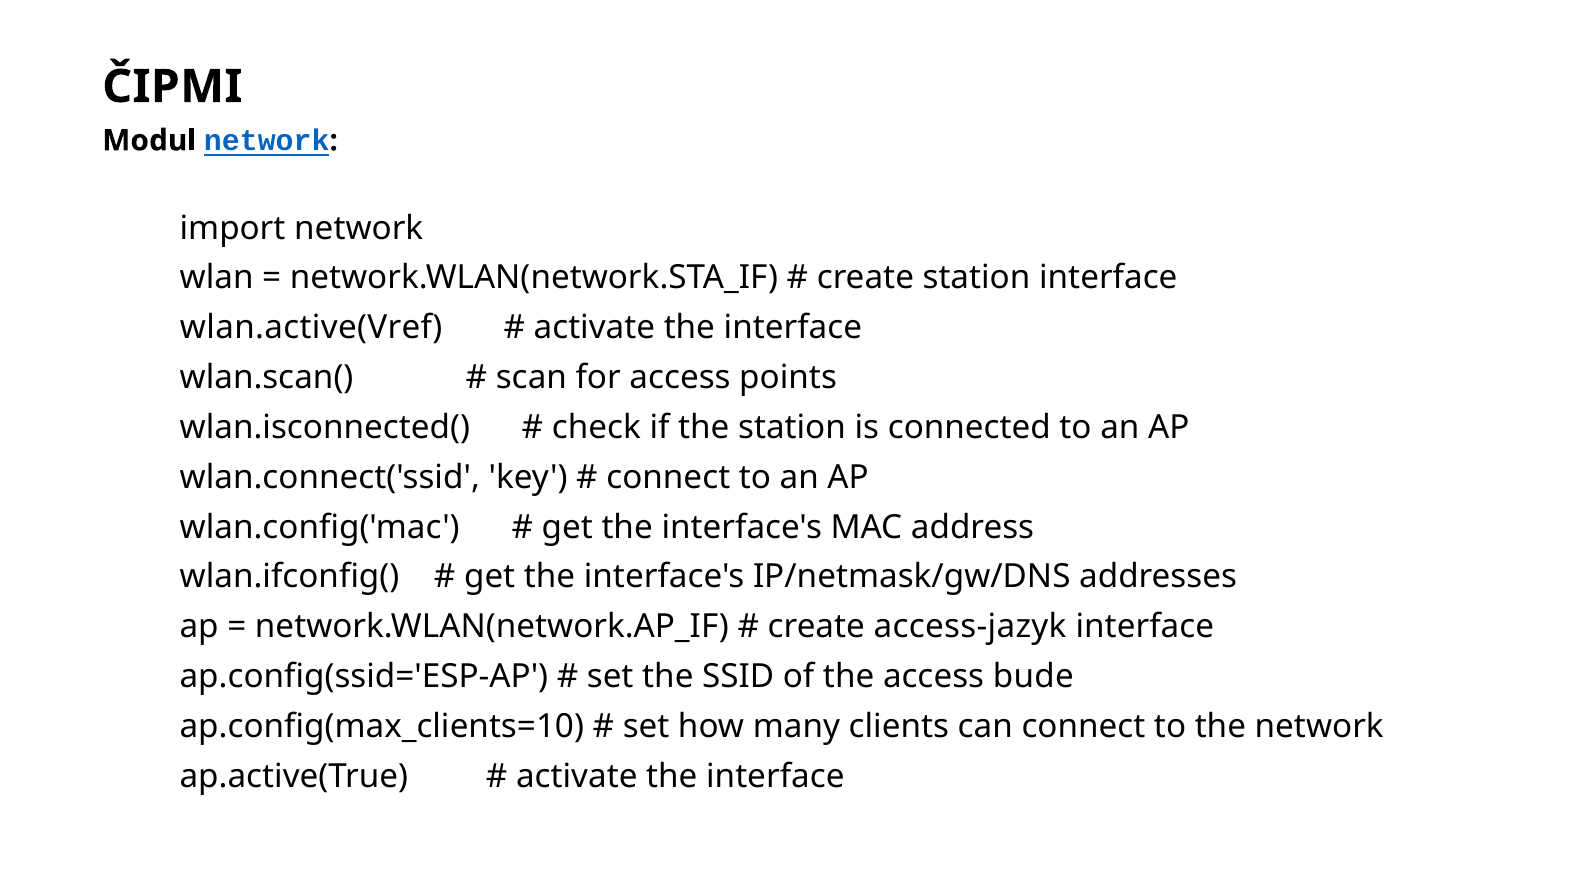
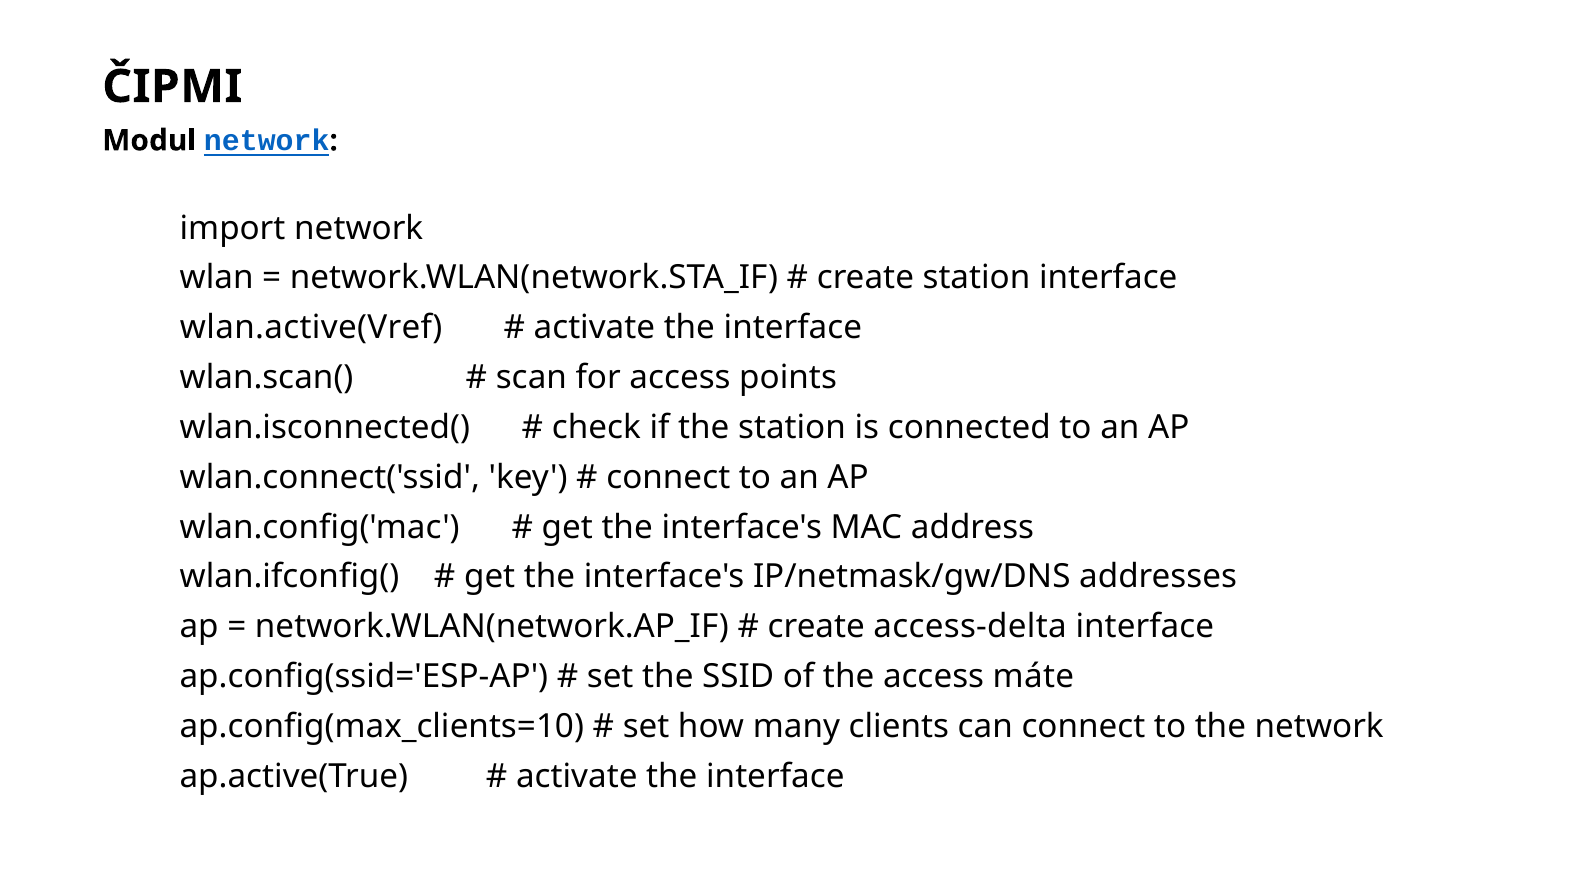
access-jazyk: access-jazyk -> access-delta
bude: bude -> máte
